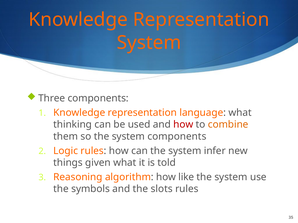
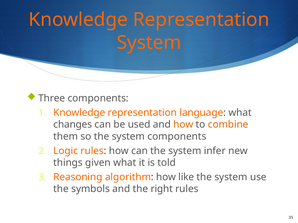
thinking: thinking -> changes
how at (183, 125) colour: red -> orange
slots: slots -> right
